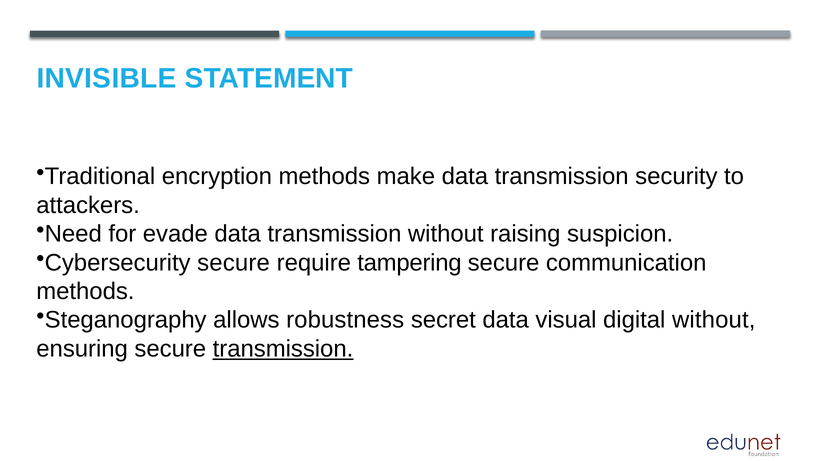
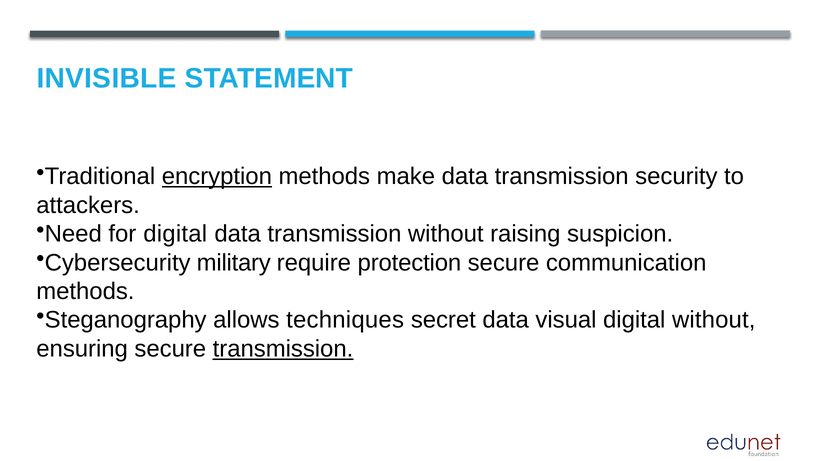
encryption underline: none -> present
for evade: evade -> digital
Cybersecurity secure: secure -> military
tampering: tampering -> protection
robustness: robustness -> techniques
